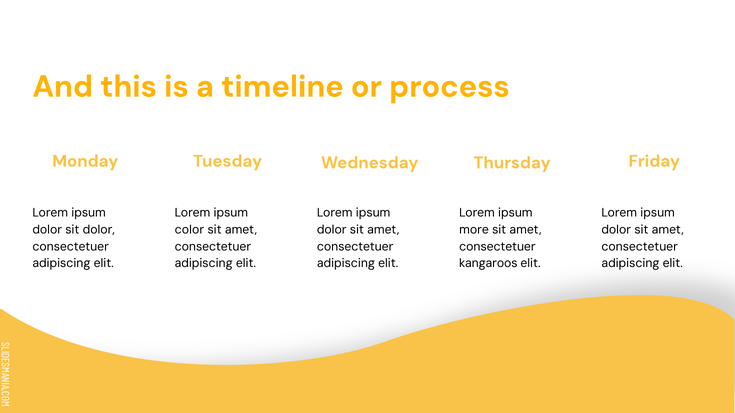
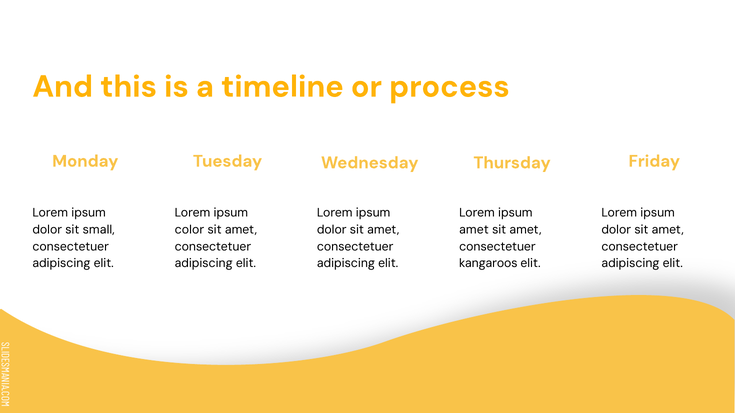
sit dolor: dolor -> small
more at (474, 230): more -> amet
